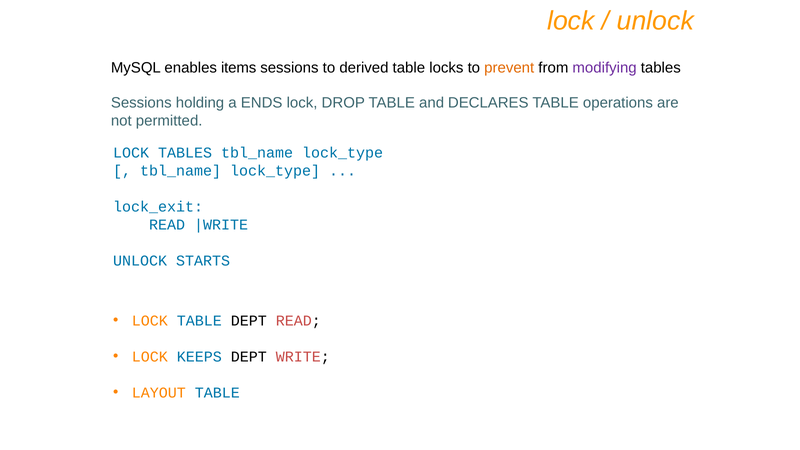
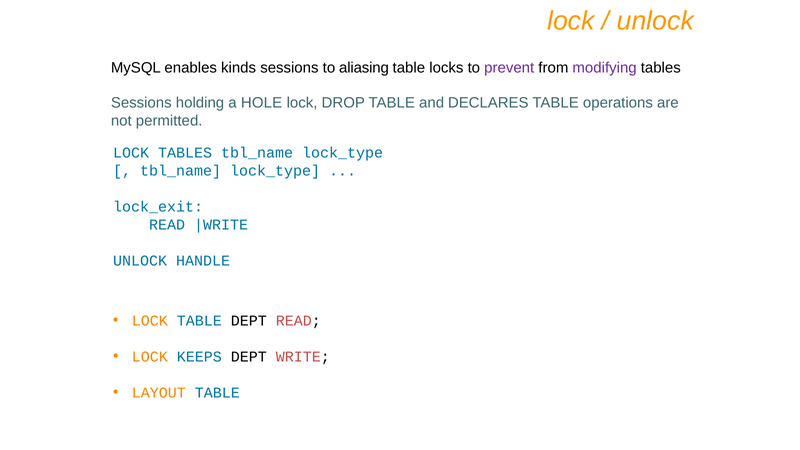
items: items -> kinds
derived: derived -> aliasing
prevent colour: orange -> purple
ENDS: ENDS -> HOLE
STARTS: STARTS -> HANDLE
